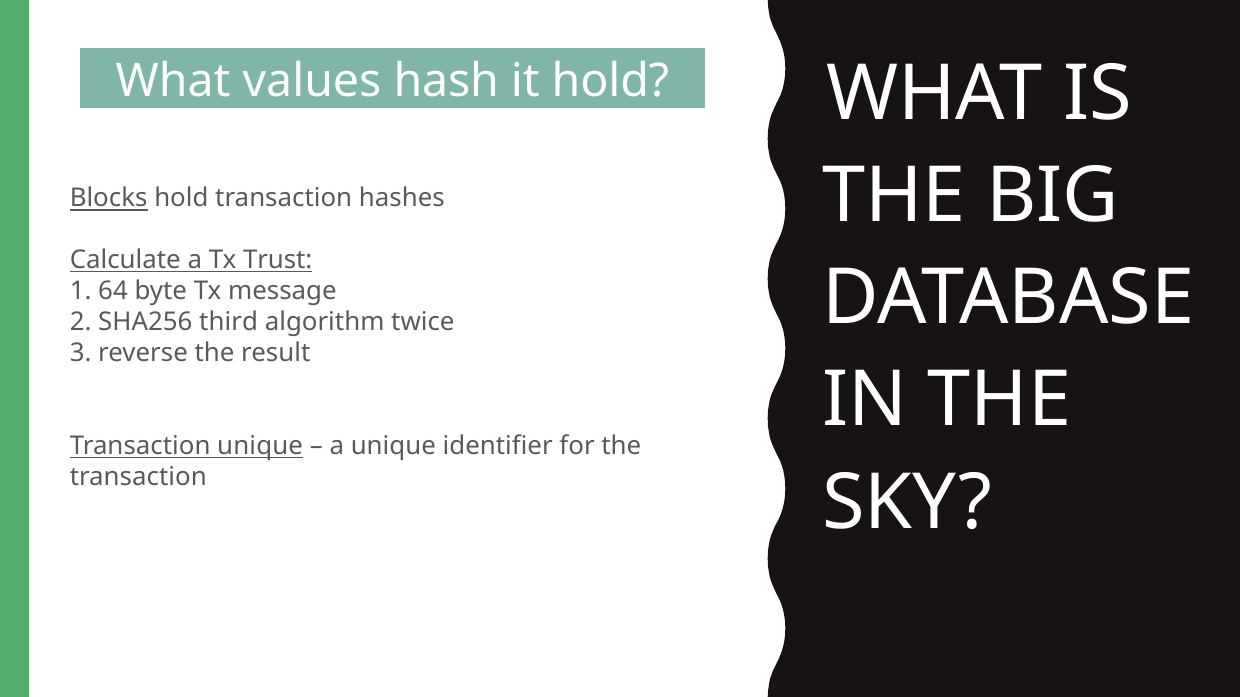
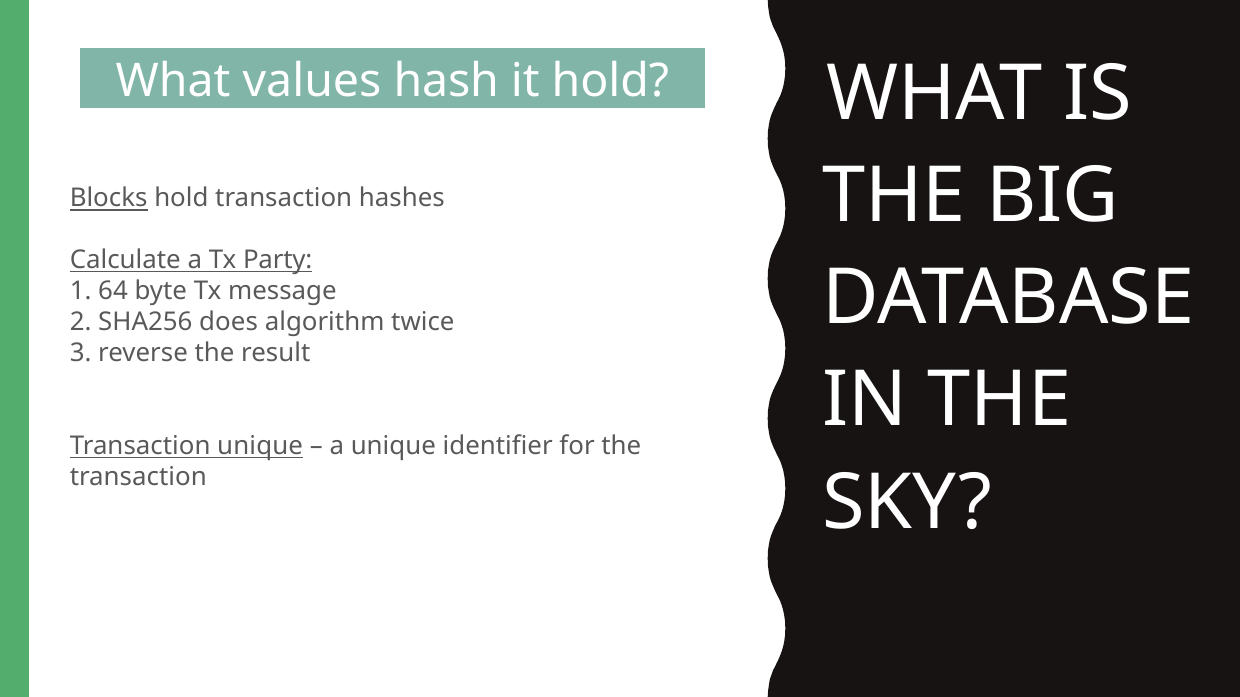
Trust: Trust -> Party
third: third -> does
